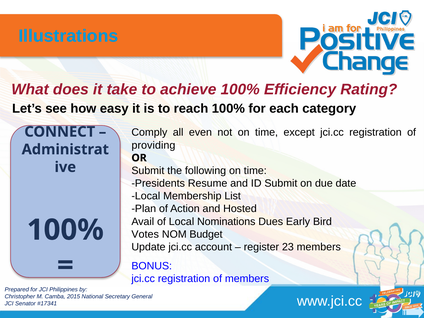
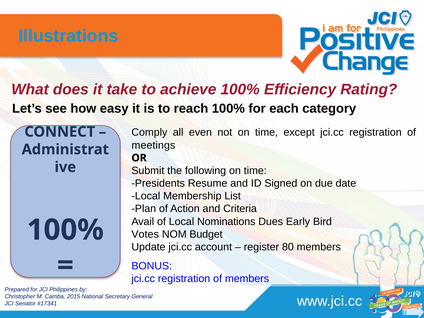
providing: providing -> meetings
ID Submit: Submit -> Signed
Hosted: Hosted -> Criteria
23: 23 -> 80
